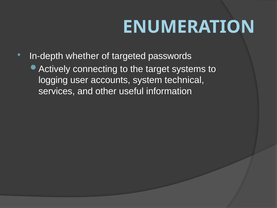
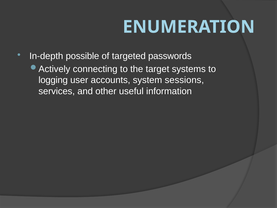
whether: whether -> possible
technical: technical -> sessions
